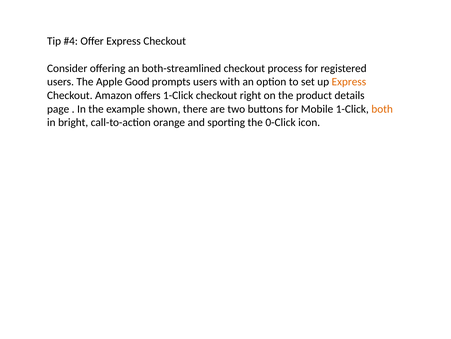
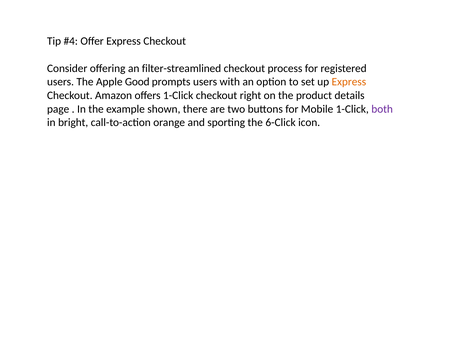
both-streamlined: both-streamlined -> filter-streamlined
both colour: orange -> purple
0-Click: 0-Click -> 6-Click
